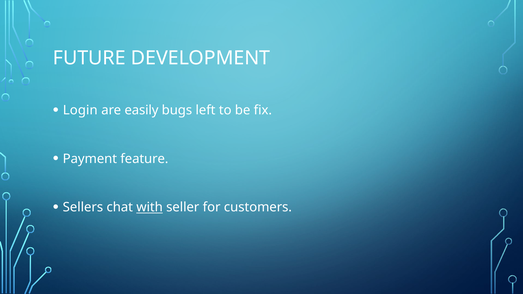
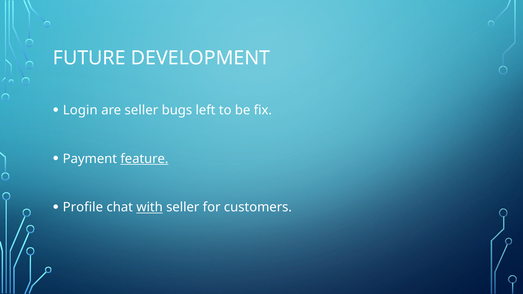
are easily: easily -> seller
feature underline: none -> present
Sellers: Sellers -> Profile
